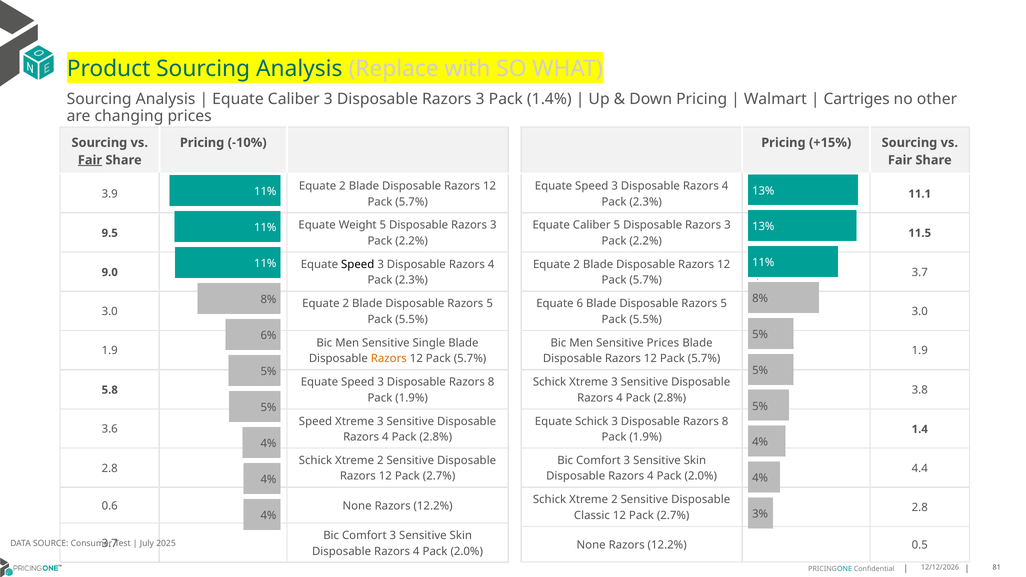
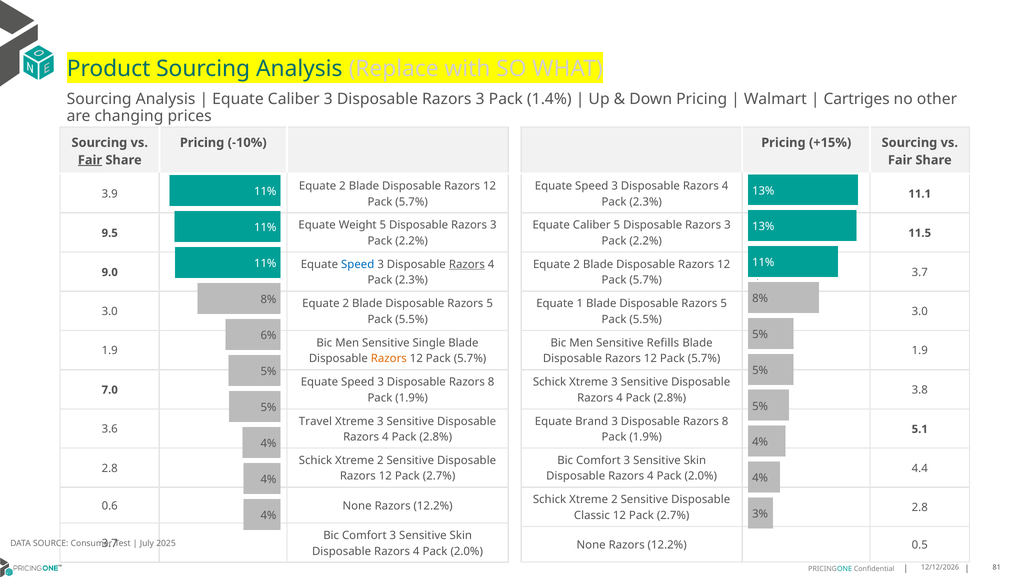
Speed at (358, 264) colour: black -> blue
Razors at (467, 264) underline: none -> present
6: 6 -> 1
Sensitive Prices: Prices -> Refills
5.8: 5.8 -> 7.0
Speed at (315, 421): Speed -> Travel
Equate Schick: Schick -> Brand
1.4: 1.4 -> 5.1
